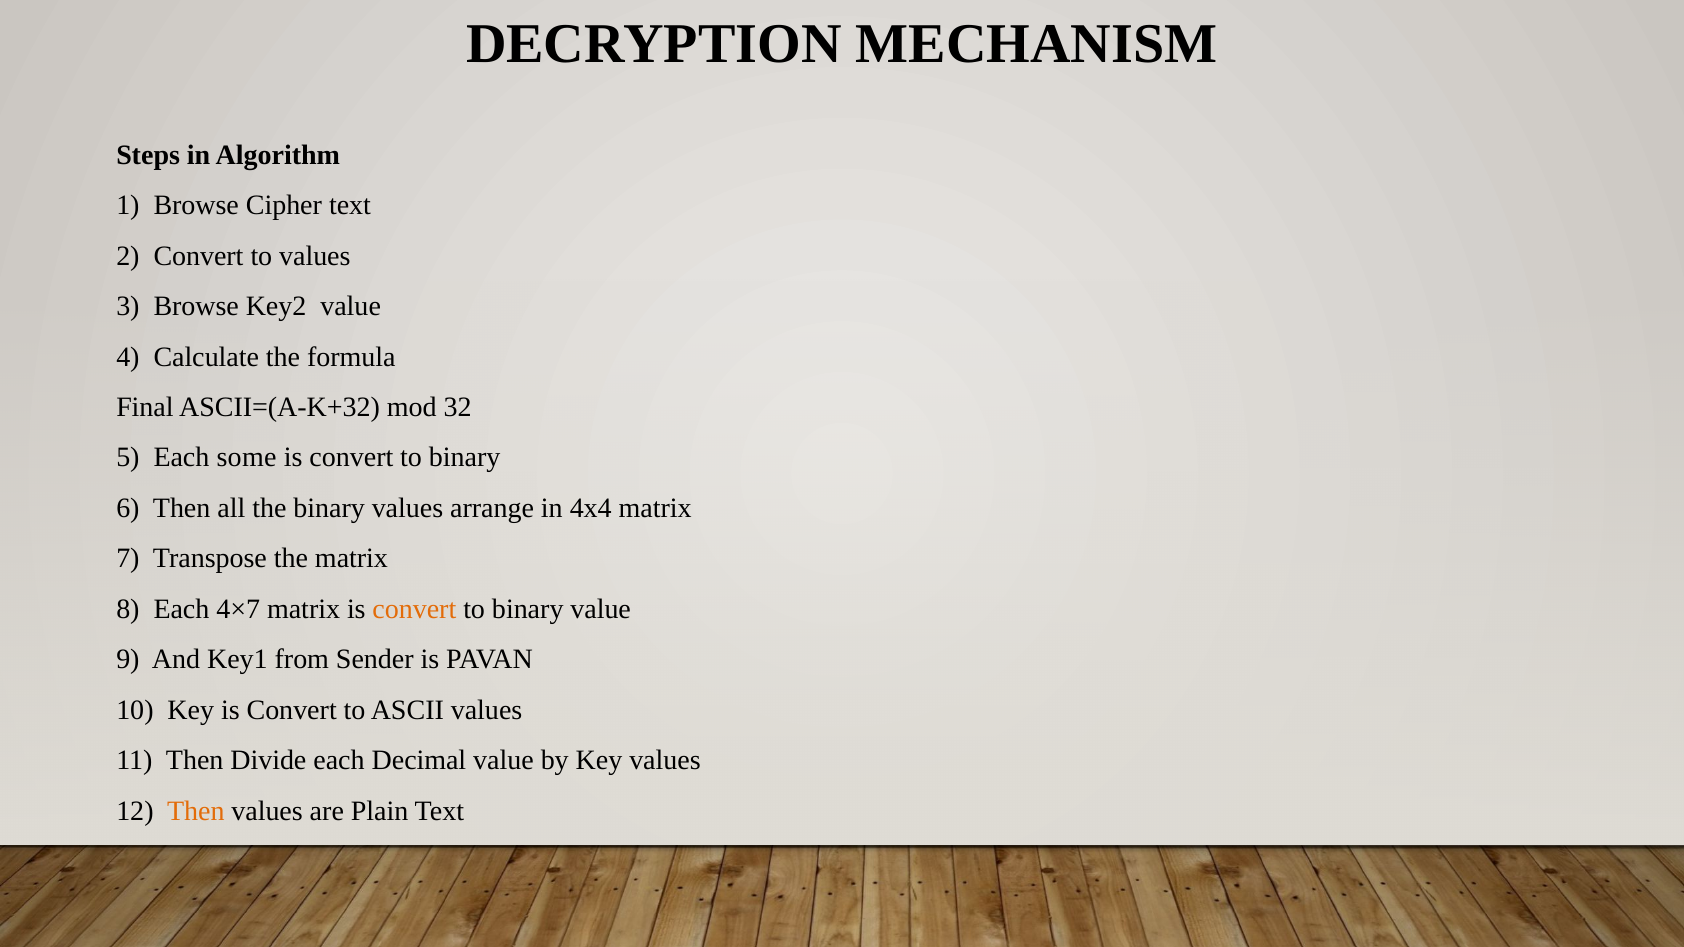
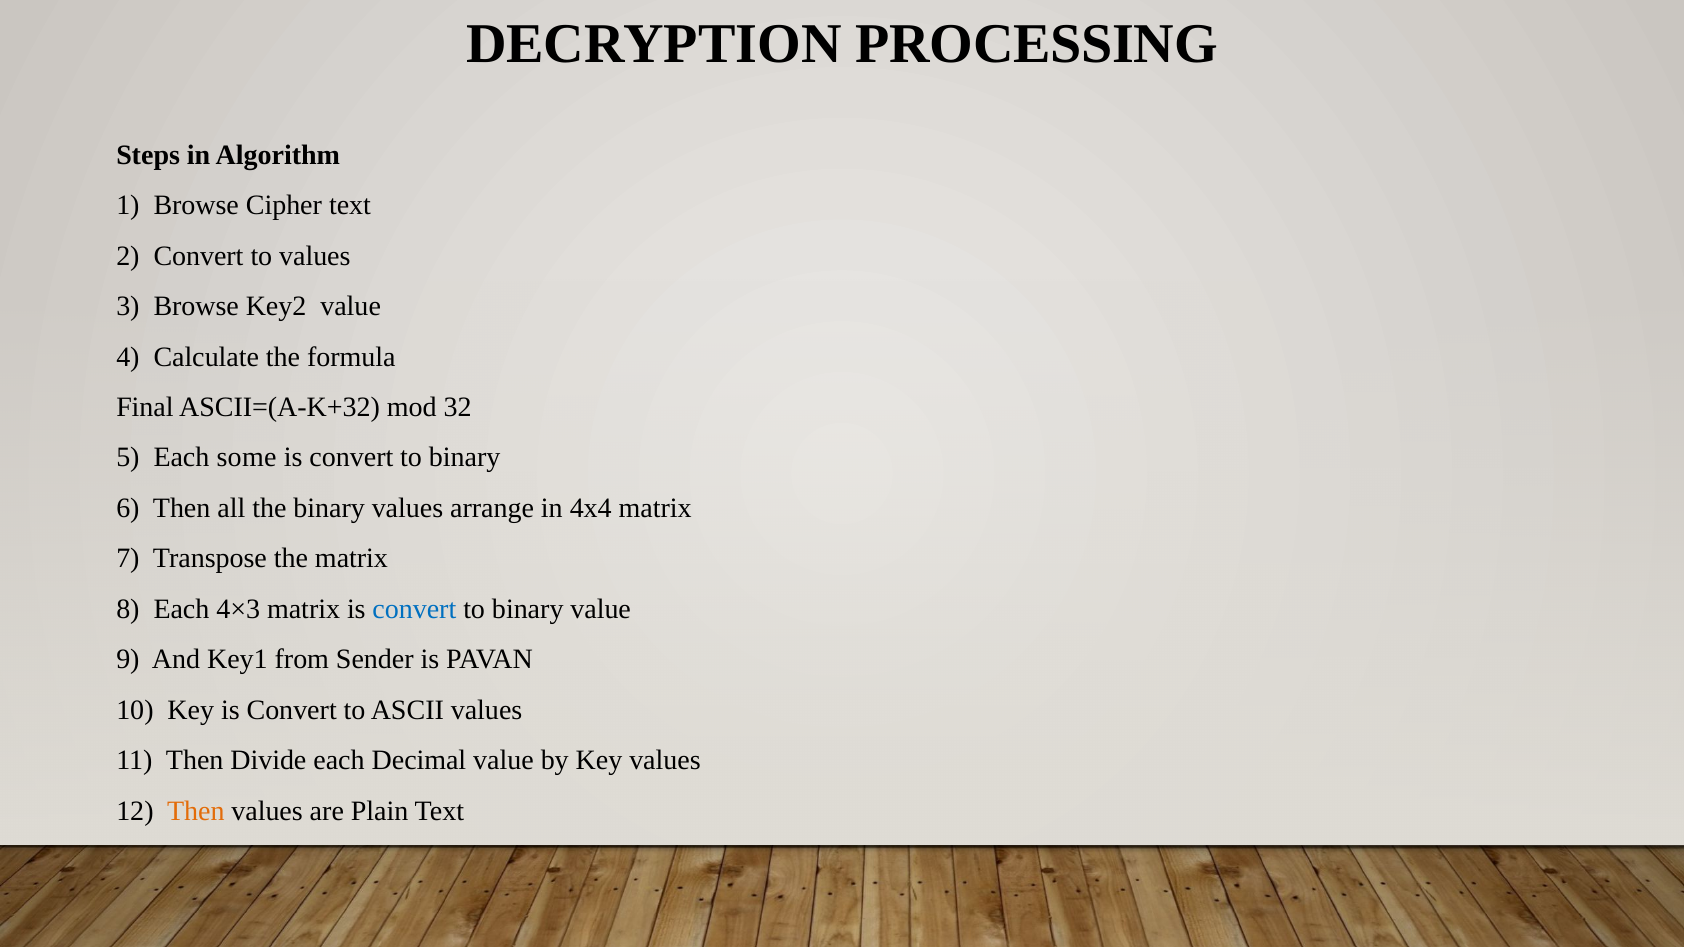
MECHANISM: MECHANISM -> PROCESSING
4×7: 4×7 -> 4×3
convert at (414, 609) colour: orange -> blue
